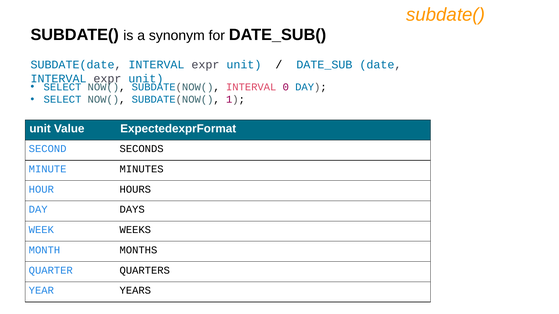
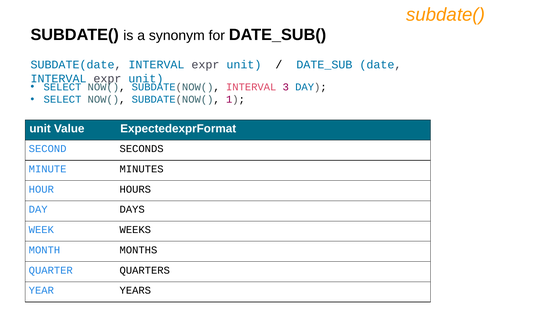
0: 0 -> 3
